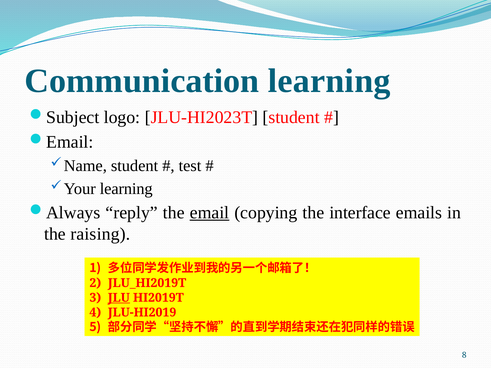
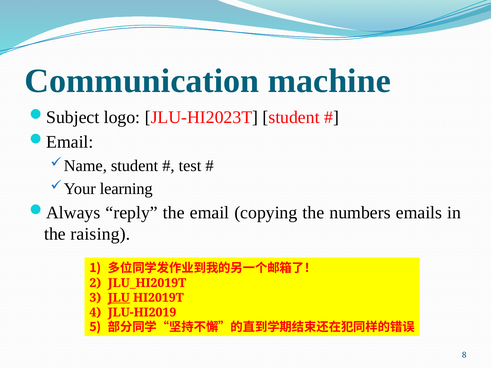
Communication learning: learning -> machine
email underline: present -> none
interface: interface -> numbers
